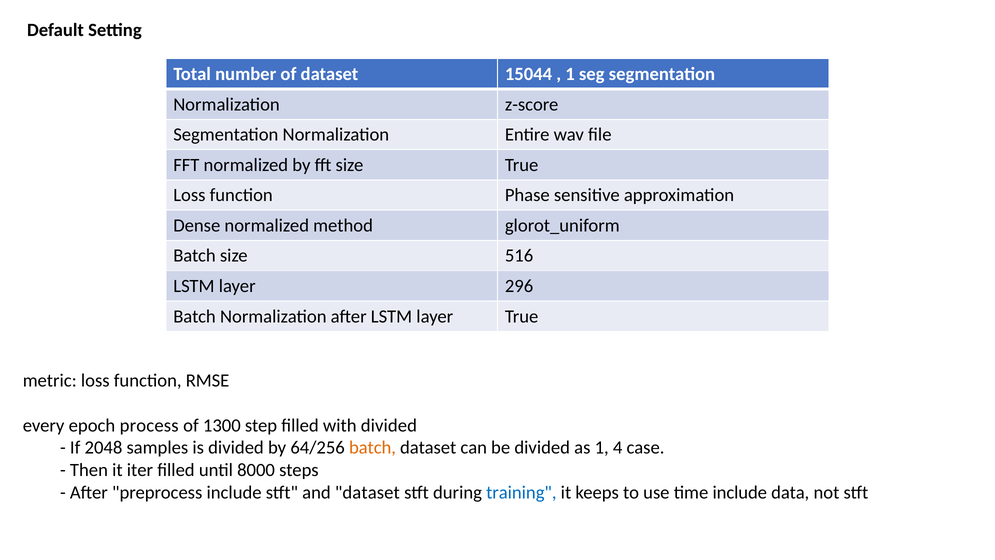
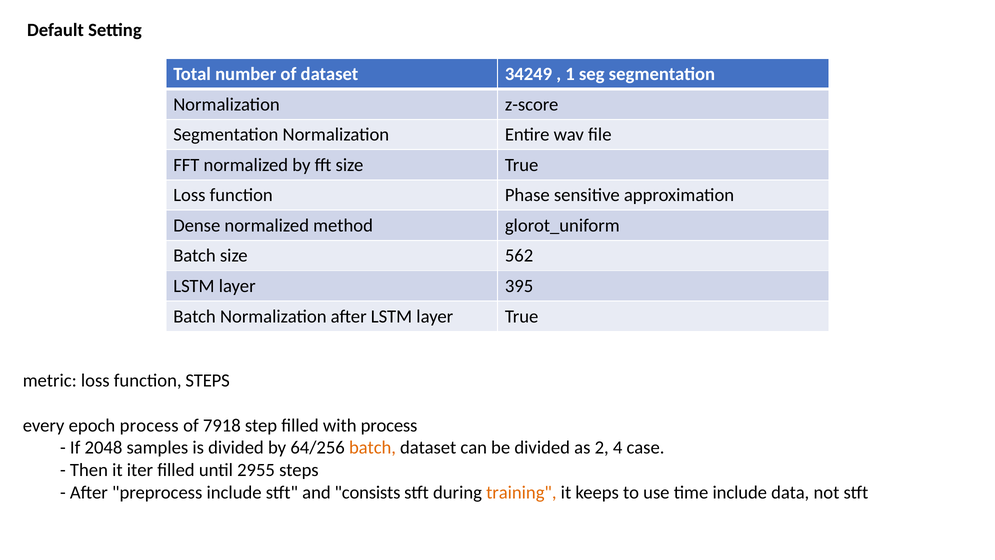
15044: 15044 -> 34249
516: 516 -> 562
296: 296 -> 395
function RMSE: RMSE -> STEPS
1300: 1300 -> 7918
with divided: divided -> process
as 1: 1 -> 2
8000: 8000 -> 2955
and dataset: dataset -> consists
training colour: blue -> orange
